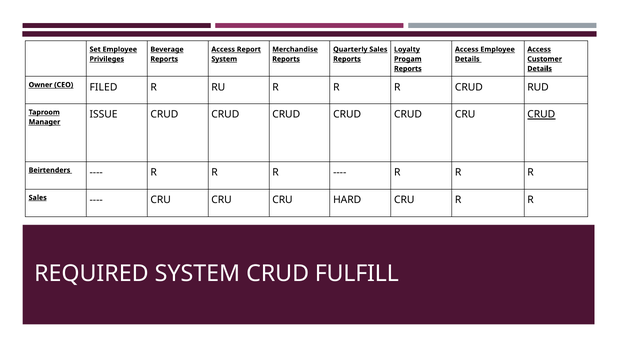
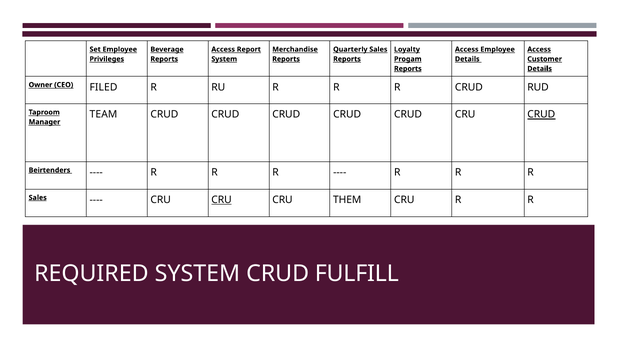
ISSUE: ISSUE -> TEAM
CRU at (222, 200) underline: none -> present
HARD: HARD -> THEM
